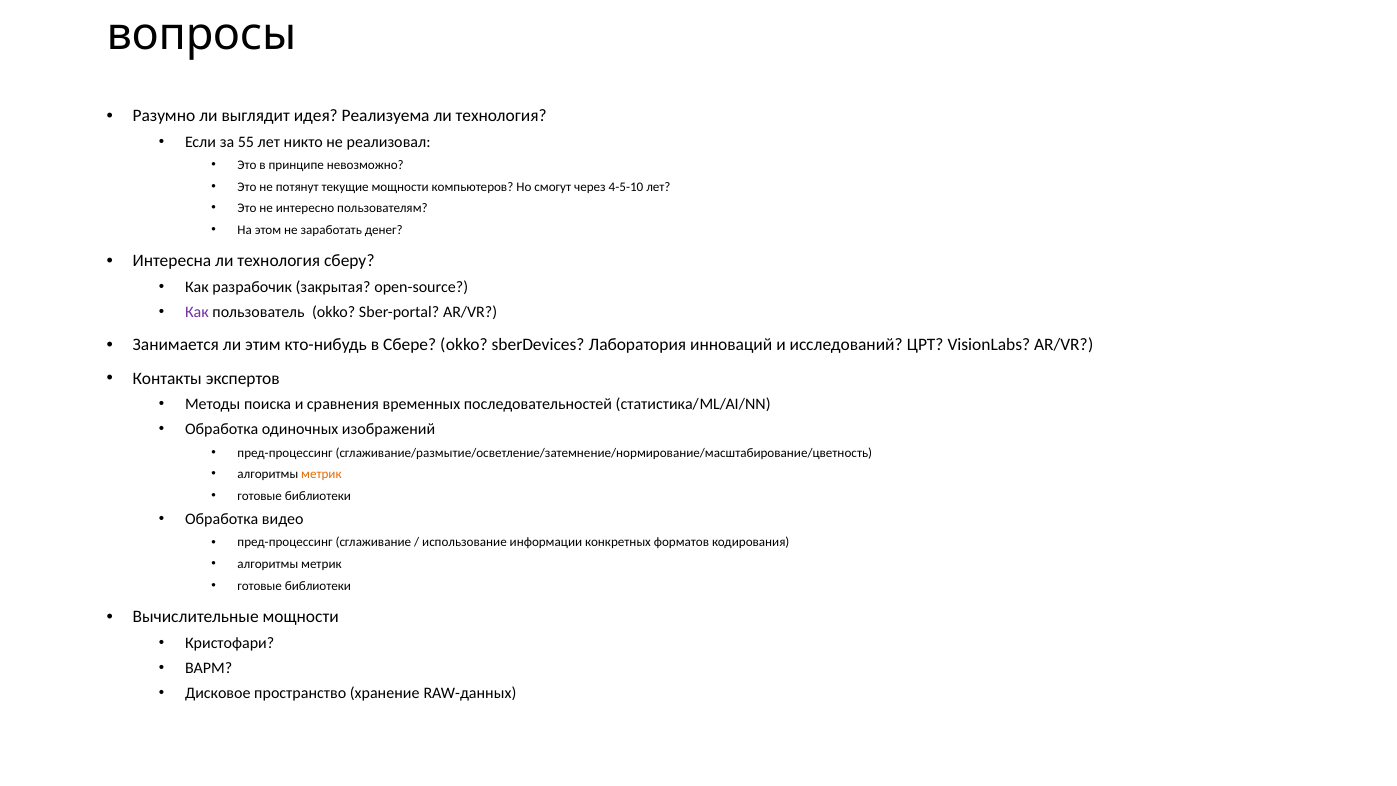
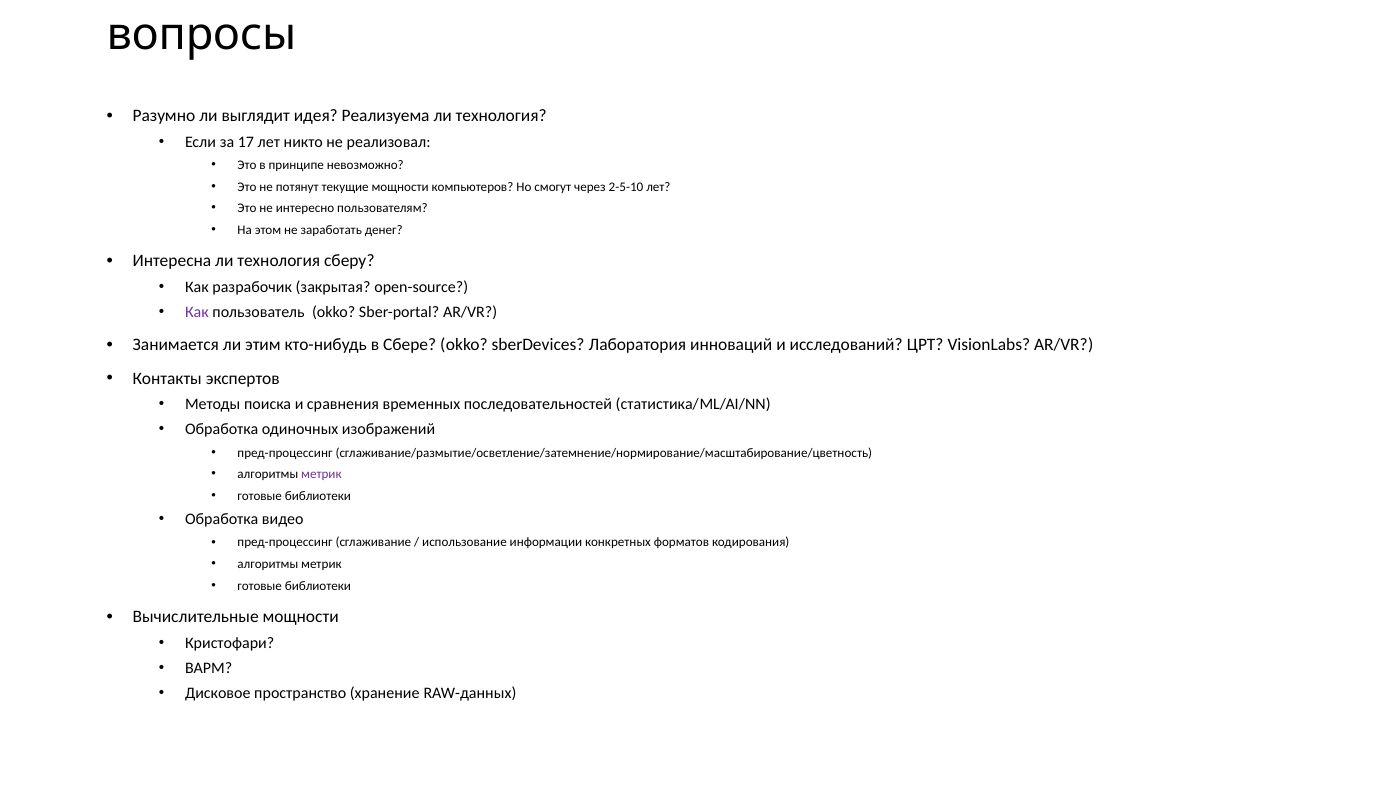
55: 55 -> 17
4-5-10: 4-5-10 -> 2-5-10
метрик at (321, 474) colour: orange -> purple
